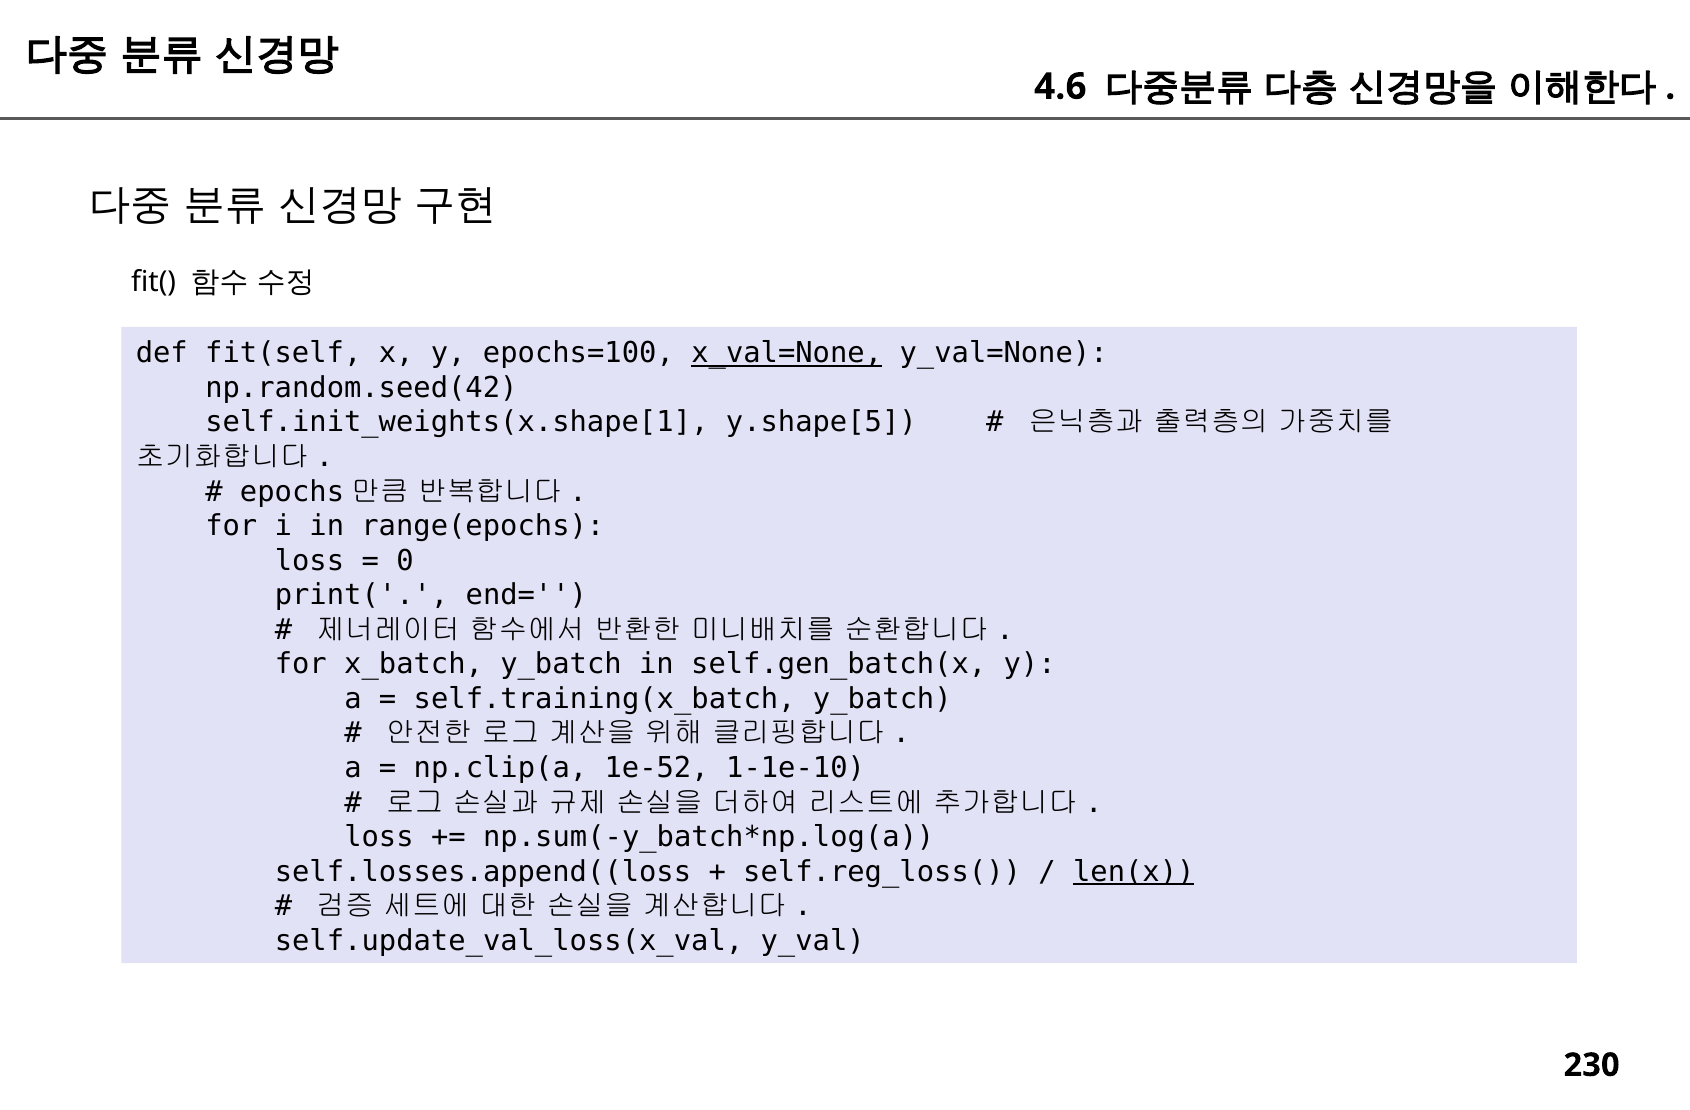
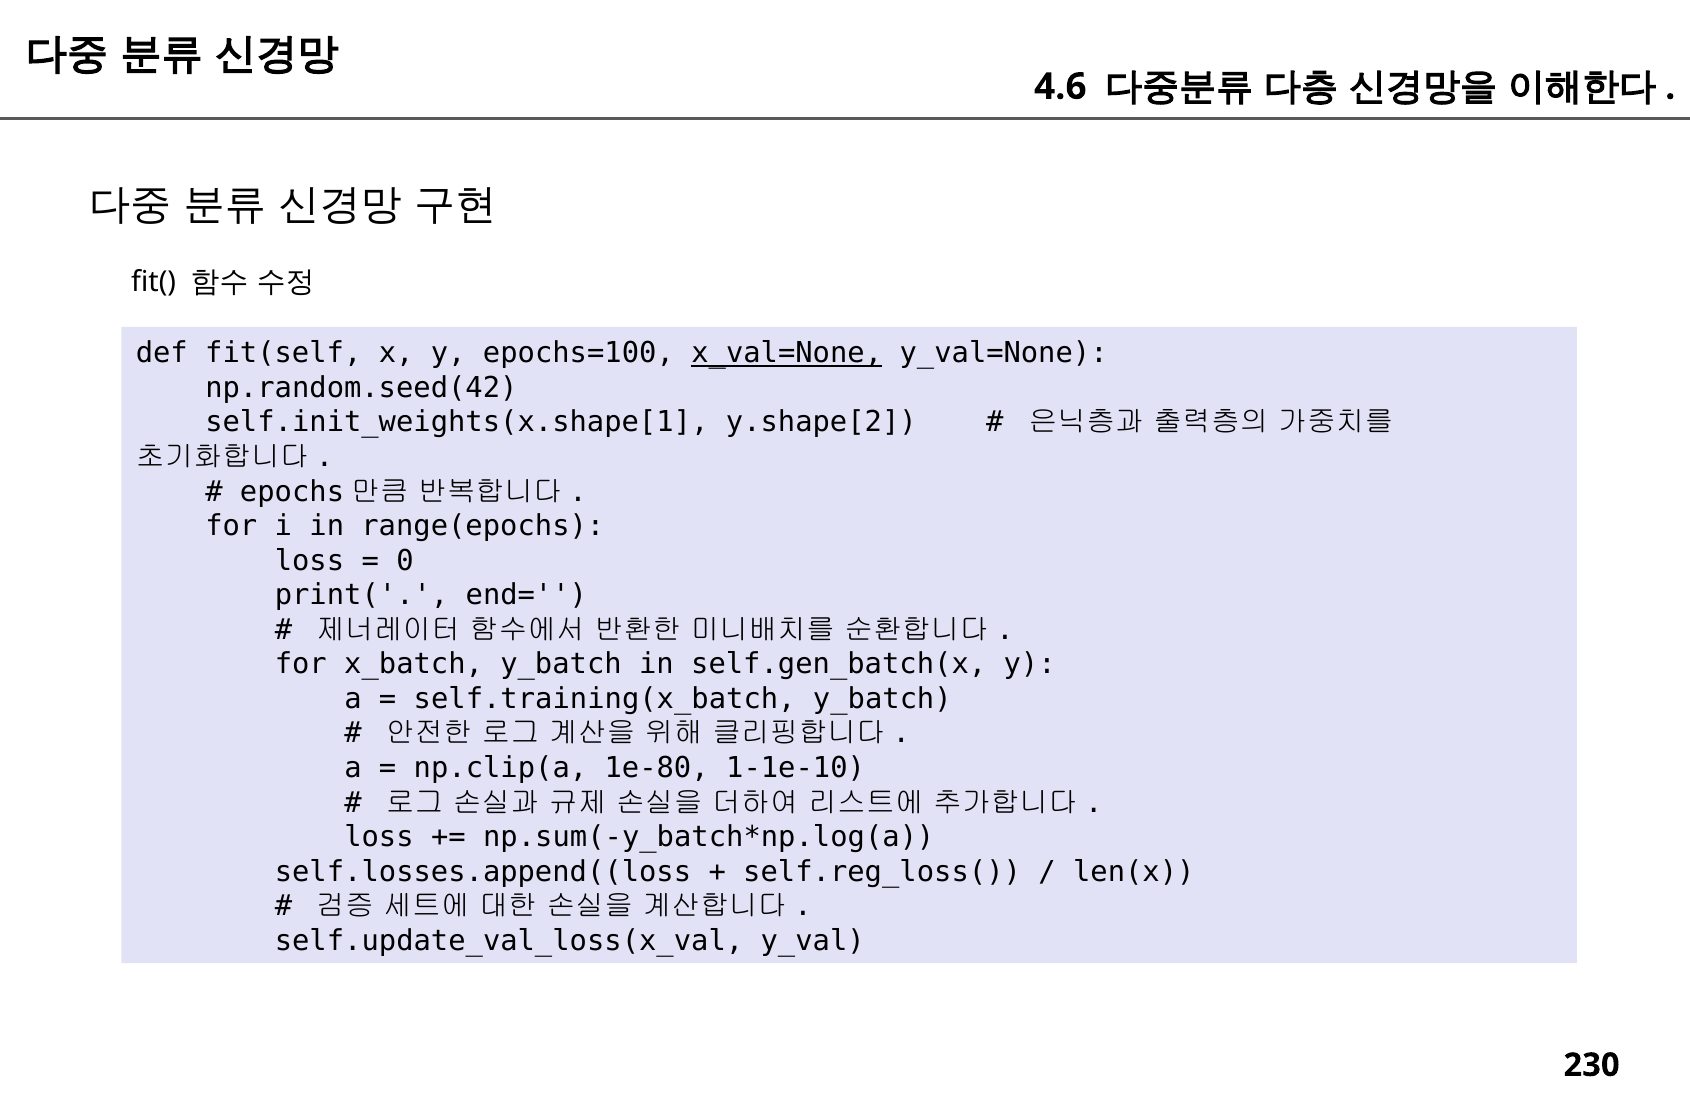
y.shape[5: y.shape[5 -> y.shape[2
1e-52: 1e-52 -> 1e-80
len(x underline: present -> none
